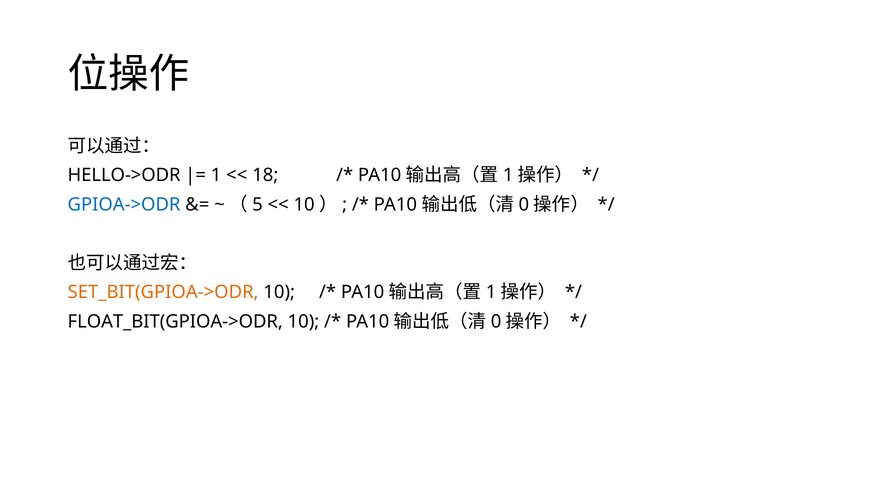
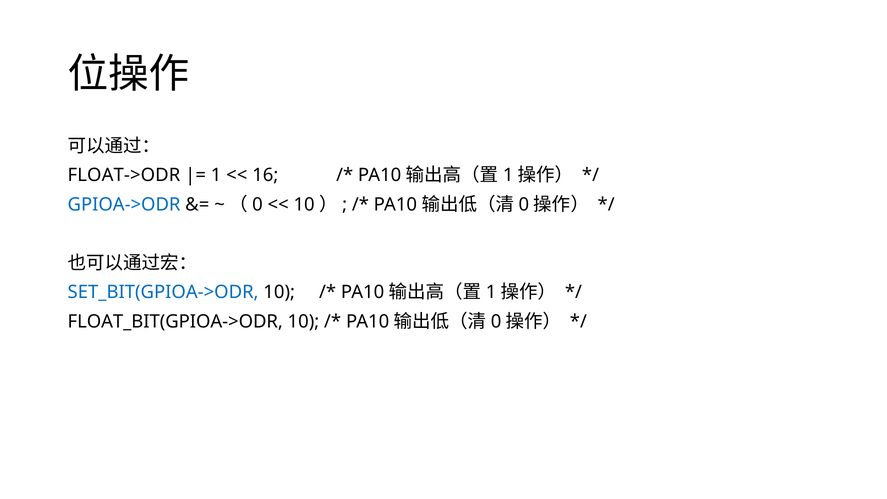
HELLO->ODR: HELLO->ODR -> FLOAT->ODR
18: 18 -> 16
5 at (258, 204): 5 -> 0
SET_BIT(GPIOA->ODR colour: orange -> blue
